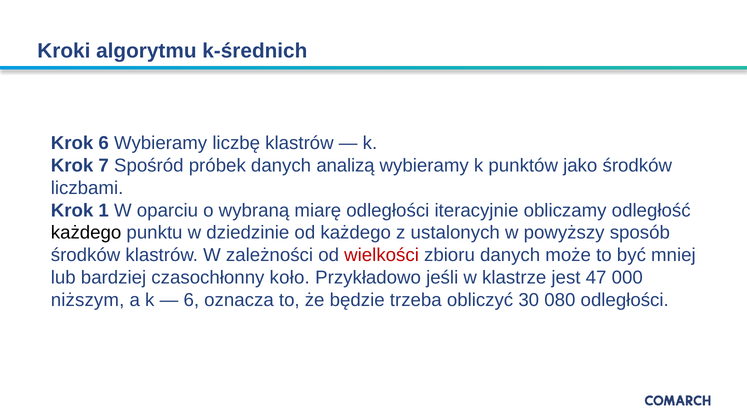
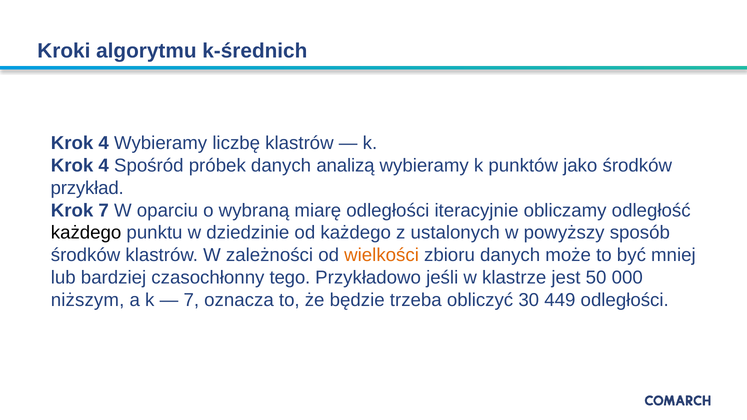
6 at (104, 143): 6 -> 4
7 at (104, 166): 7 -> 4
liczbami: liczbami -> przykład
Krok 1: 1 -> 7
wielkości colour: red -> orange
koło: koło -> tego
47: 47 -> 50
6 at (191, 300): 6 -> 7
080: 080 -> 449
